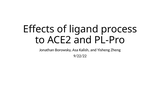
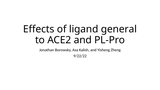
process: process -> general
